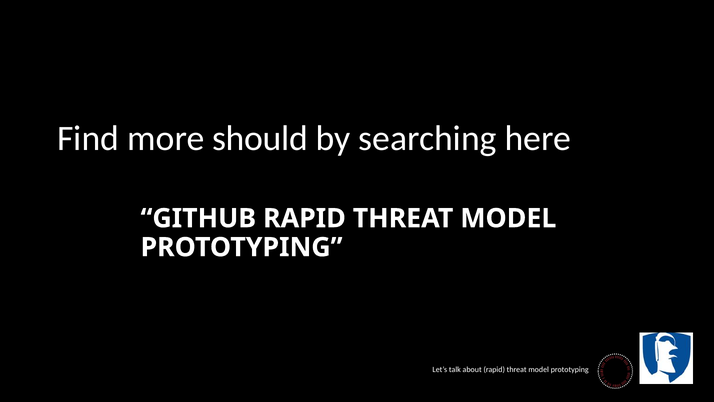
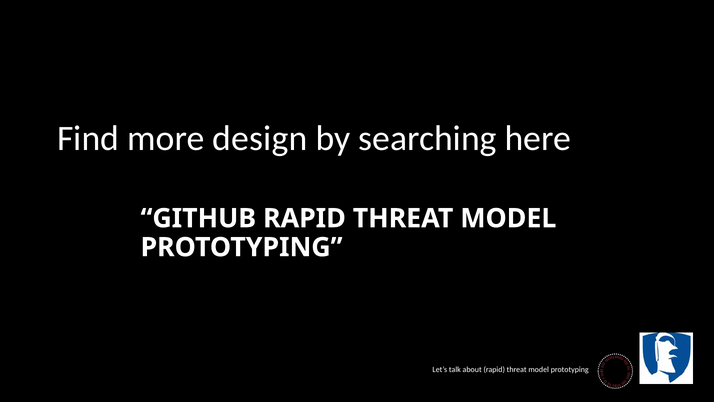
should: should -> design
